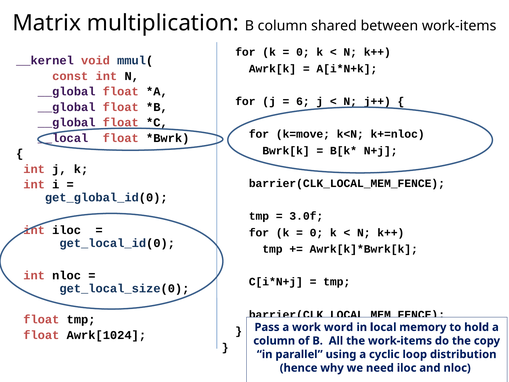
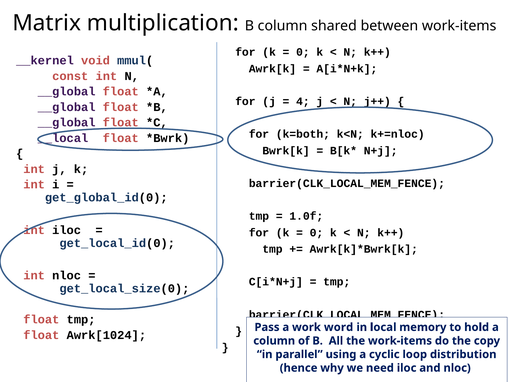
6: 6 -> 4
k=move: k=move -> k=both
3.0f: 3.0f -> 1.0f
